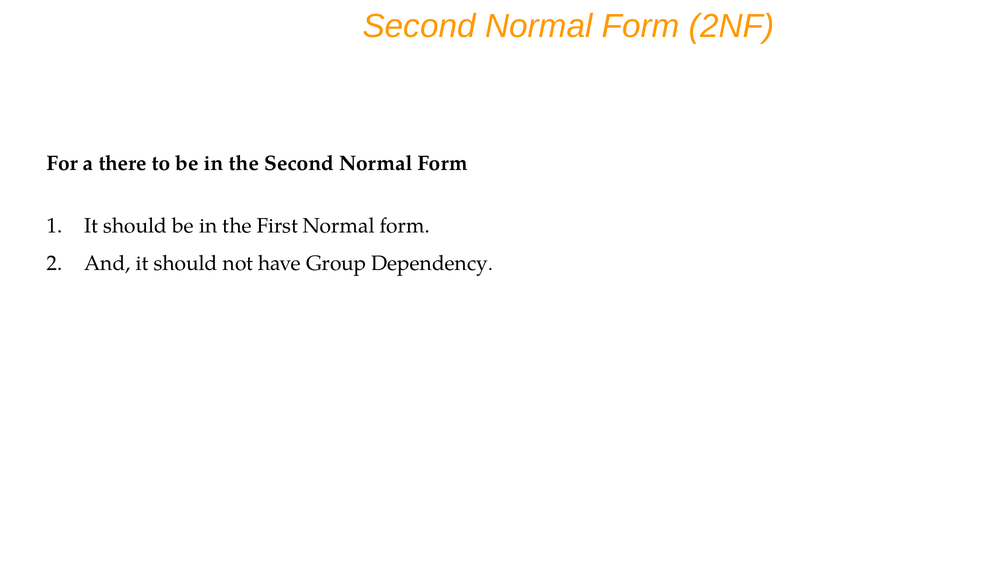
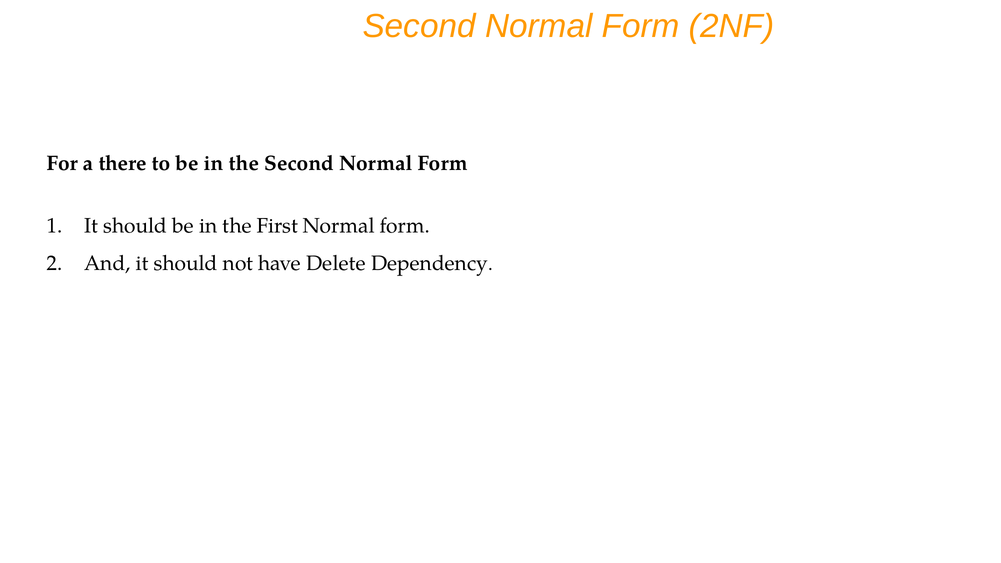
Group: Group -> Delete
